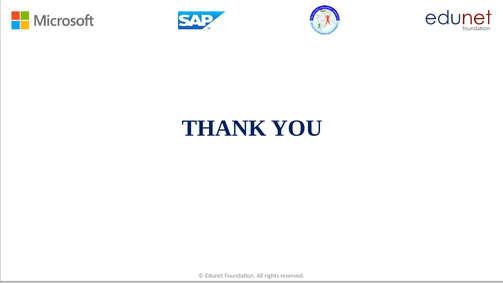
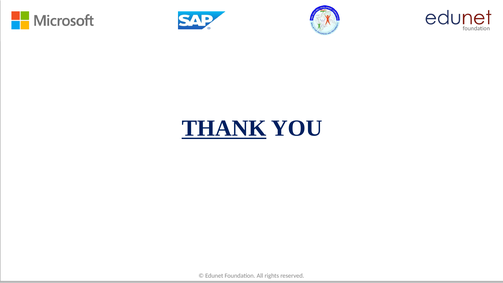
THANK underline: none -> present
